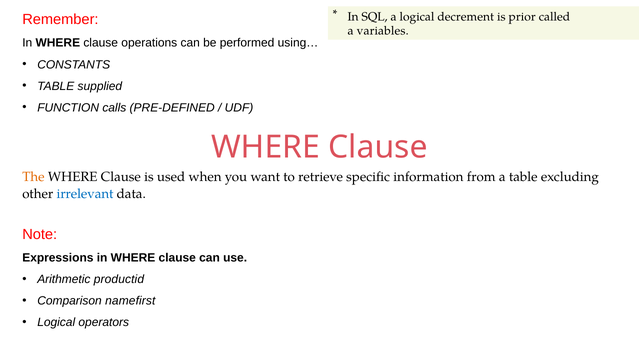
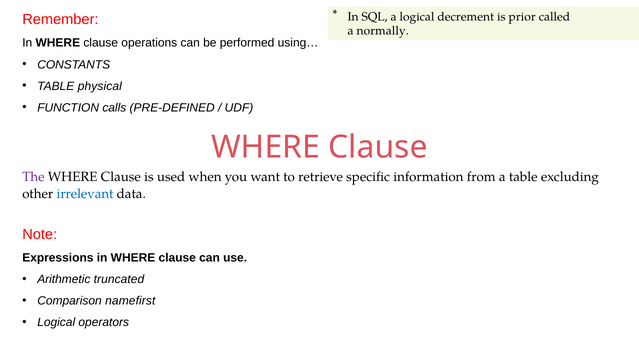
variables: variables -> normally
supplied: supplied -> physical
The colour: orange -> purple
productid: productid -> truncated
